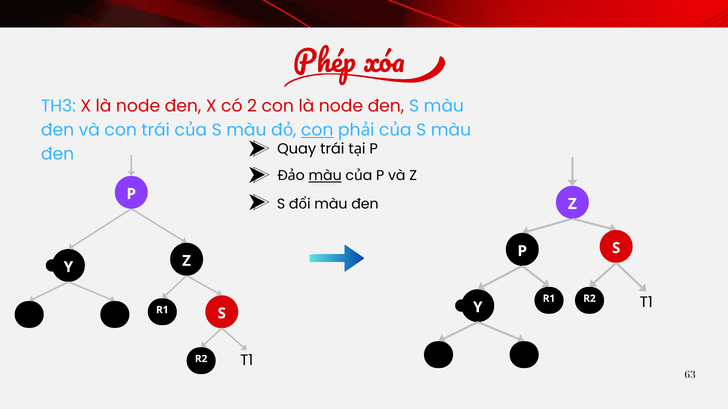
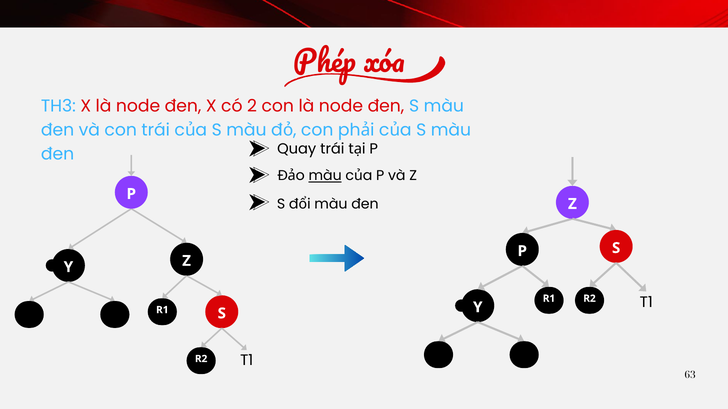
con at (317, 130) underline: present -> none
